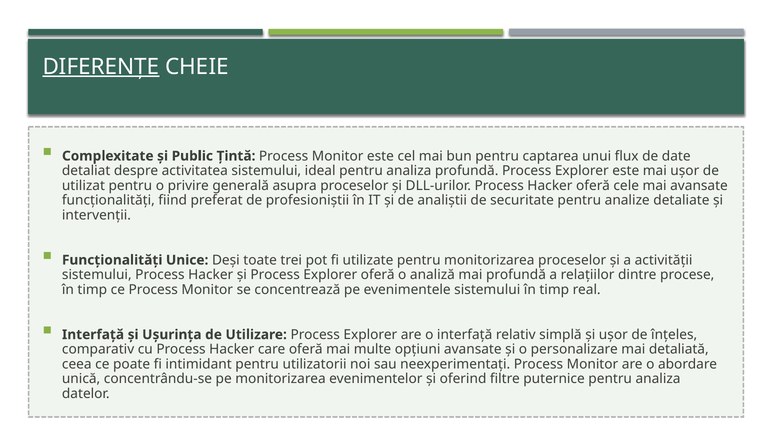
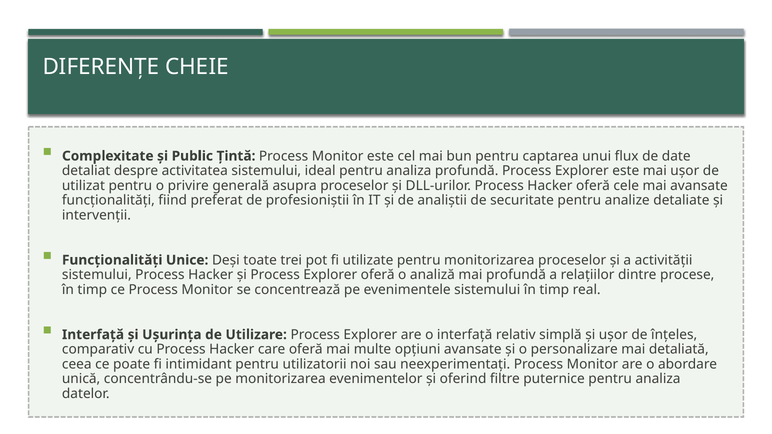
DIFERENȚE underline: present -> none
